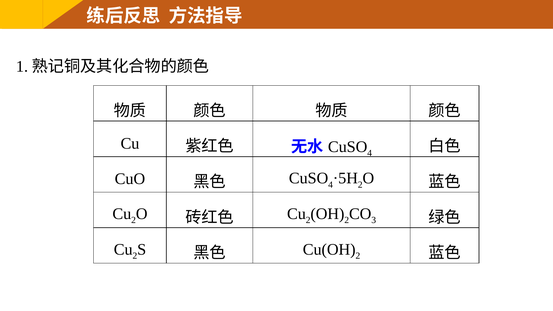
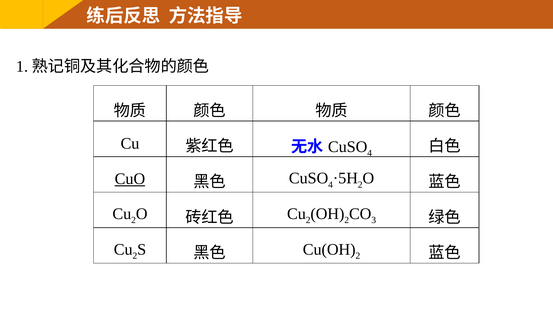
CuO underline: none -> present
